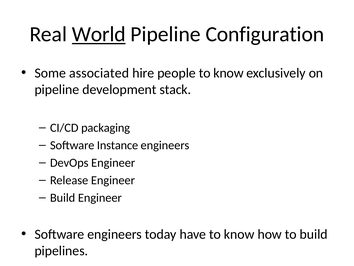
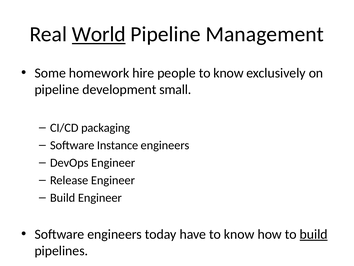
Configuration: Configuration -> Management
associated: associated -> homework
stack: stack -> small
build at (314, 234) underline: none -> present
